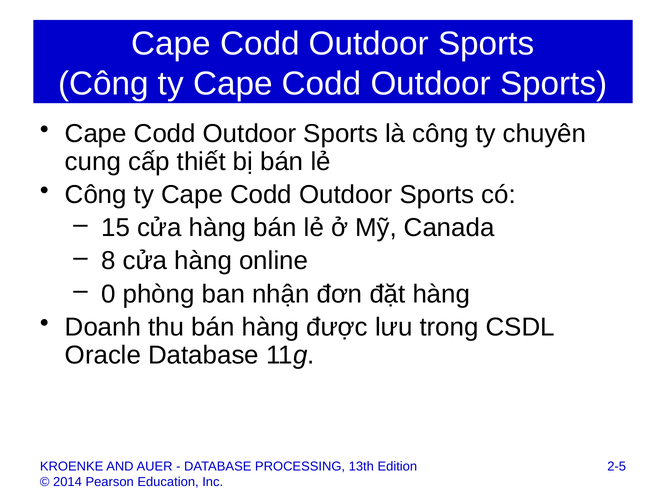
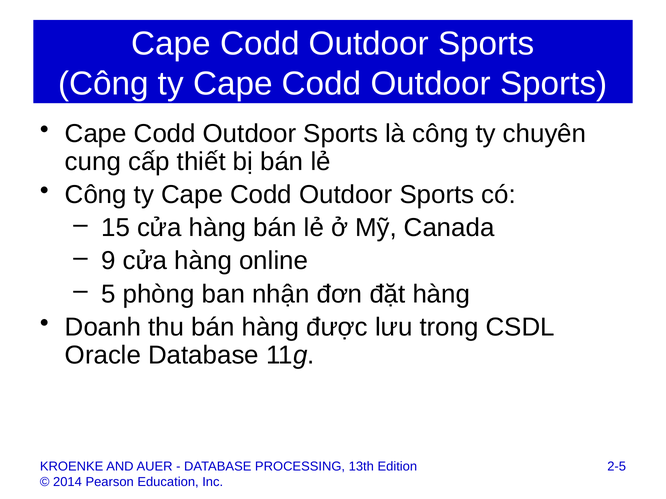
8: 8 -> 9
0: 0 -> 5
